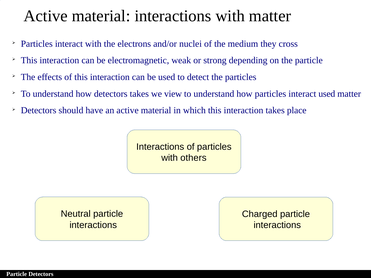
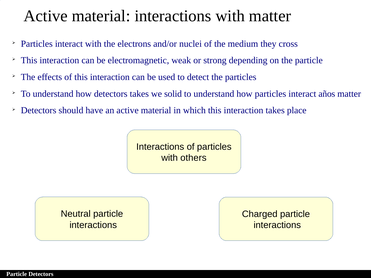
view: view -> solid
interact used: used -> años
